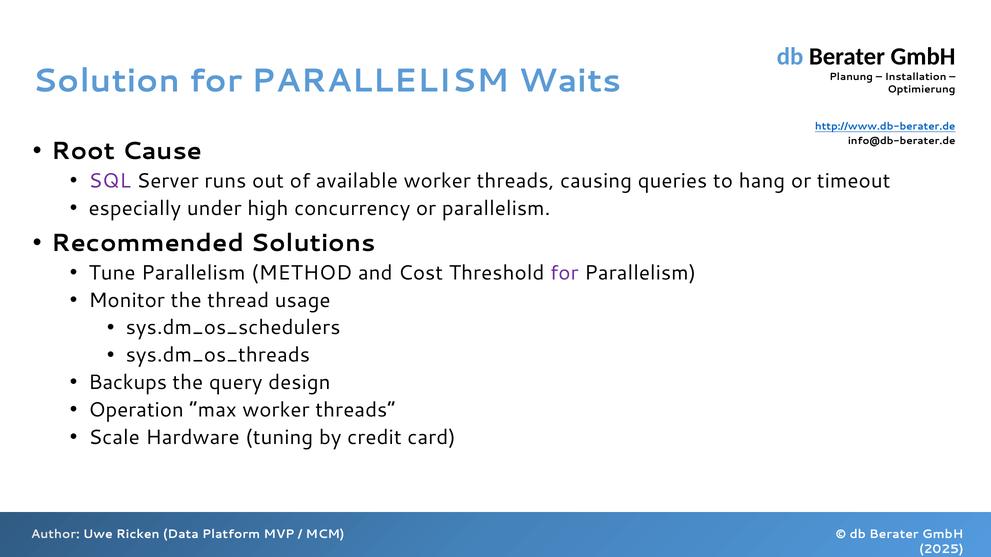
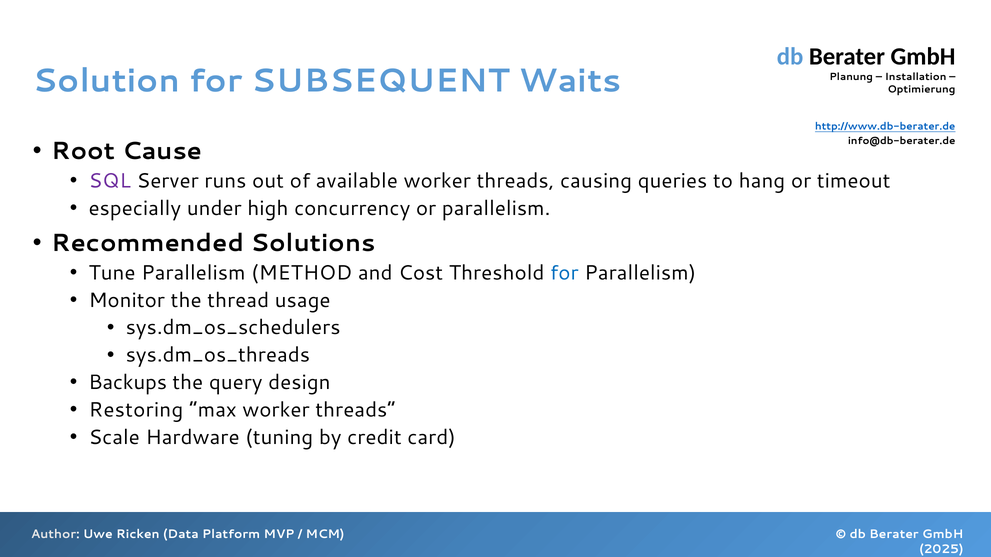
Solution for PARALLELISM: PARALLELISM -> SUBSEQUENT
for at (564, 273) colour: purple -> blue
Operation: Operation -> Restoring
